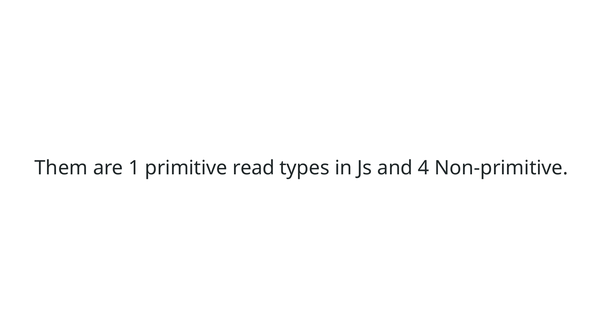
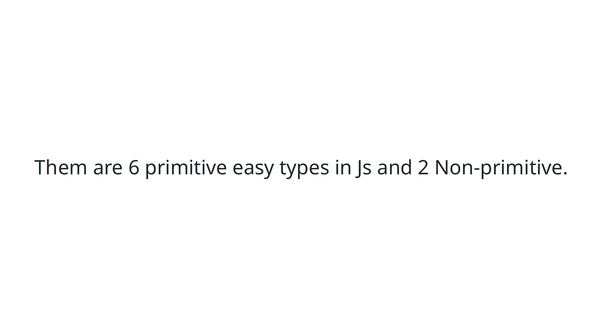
1: 1 -> 6
read: read -> easy
4: 4 -> 2
